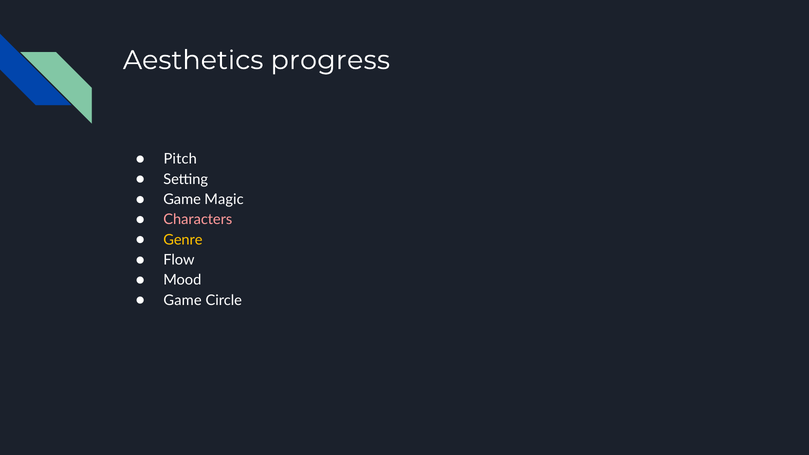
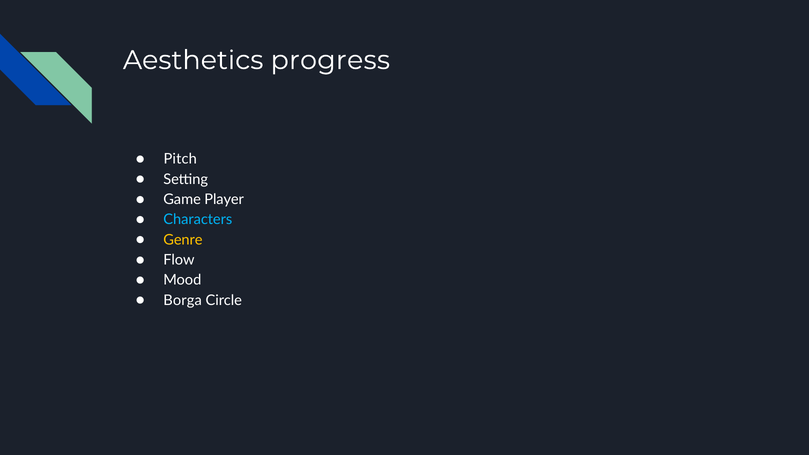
Magic: Magic -> Player
Characters colour: pink -> light blue
Game at (183, 300): Game -> Borga
